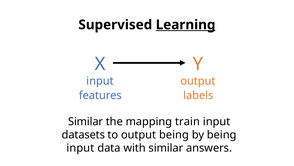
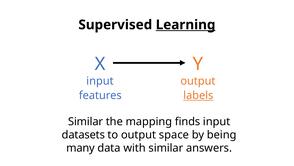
labels underline: none -> present
train: train -> finds
output being: being -> space
input at (80, 148): input -> many
